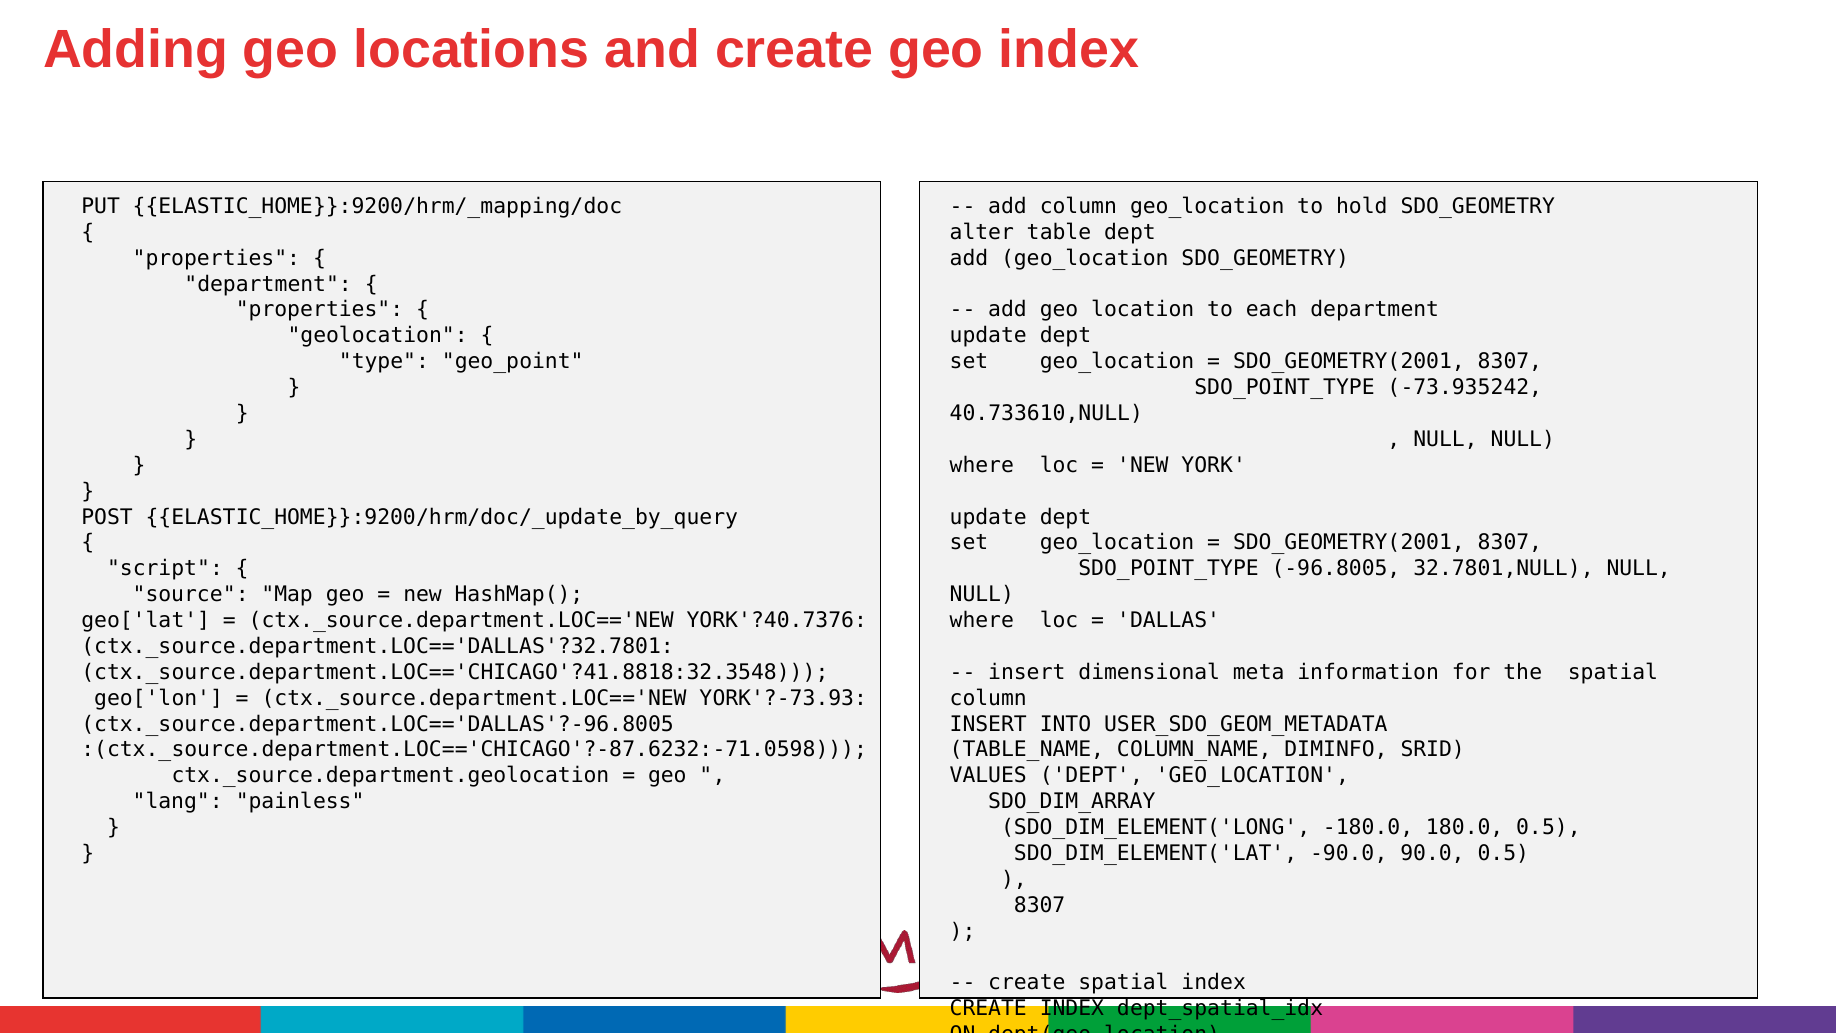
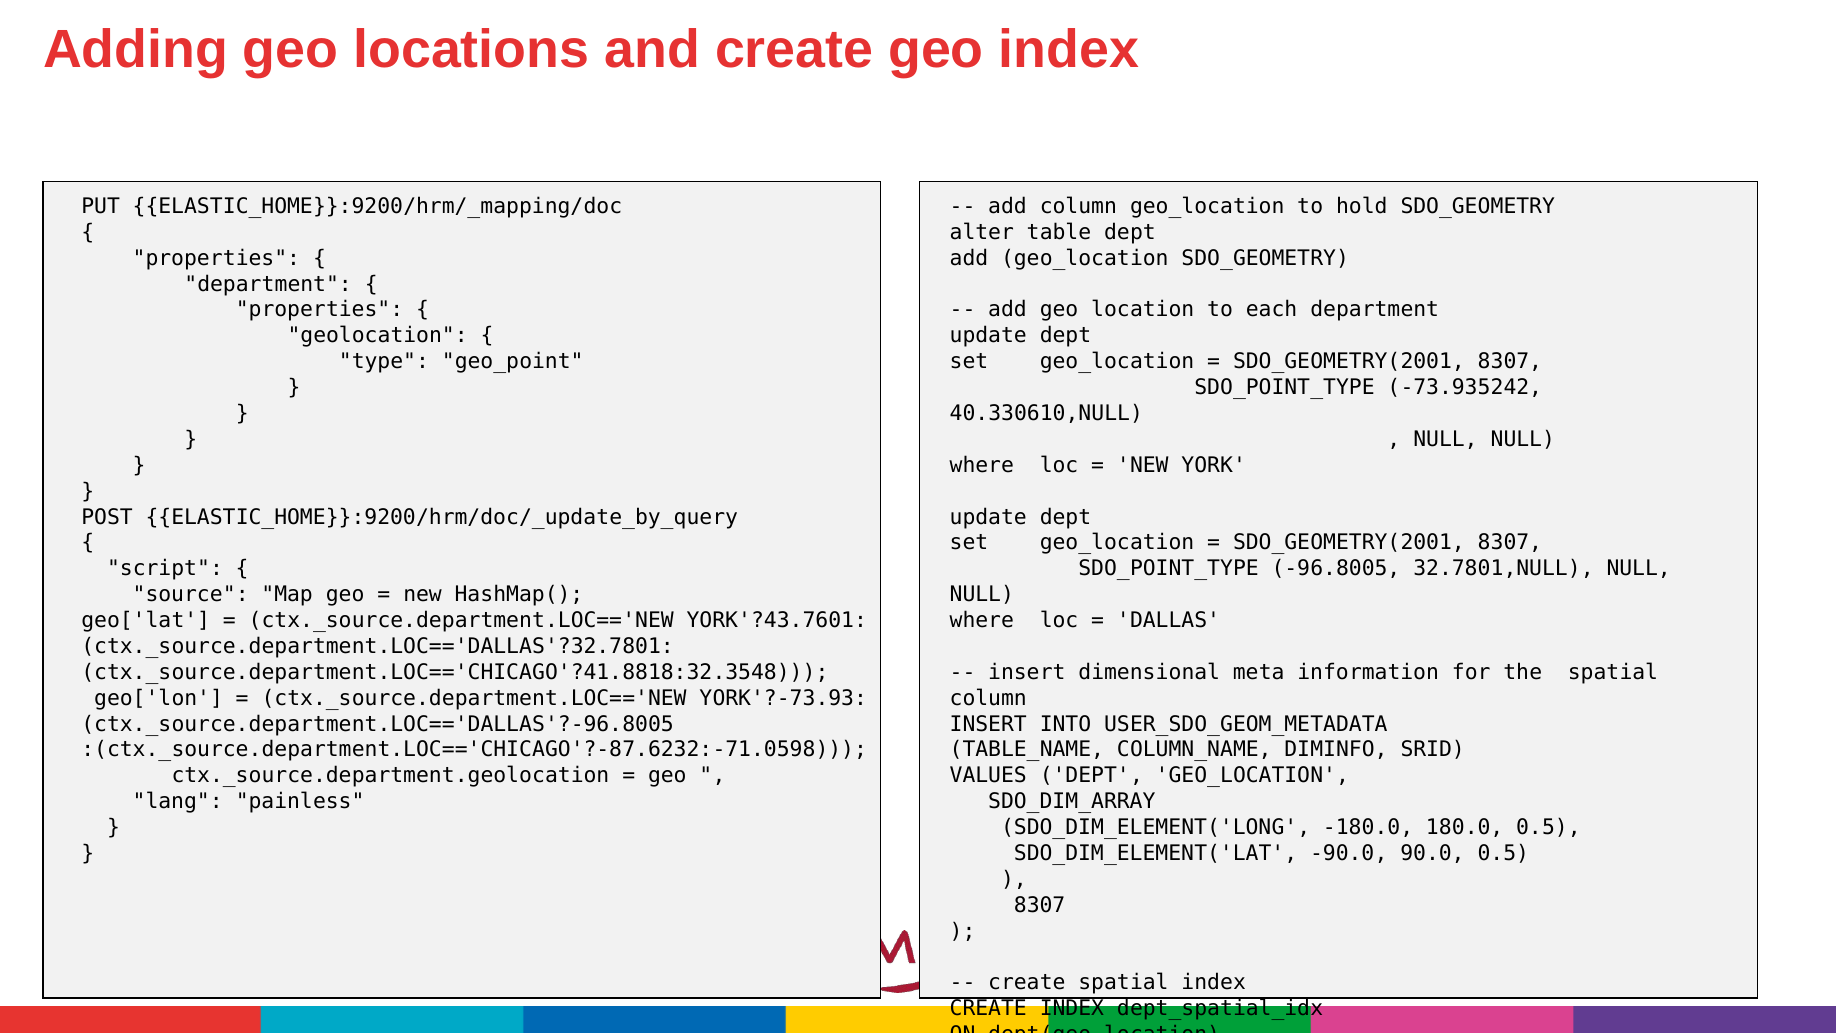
40.733610,NULL: 40.733610,NULL -> 40.330610,NULL
YORK'?40.7376: YORK'?40.7376 -> YORK'?43.7601
